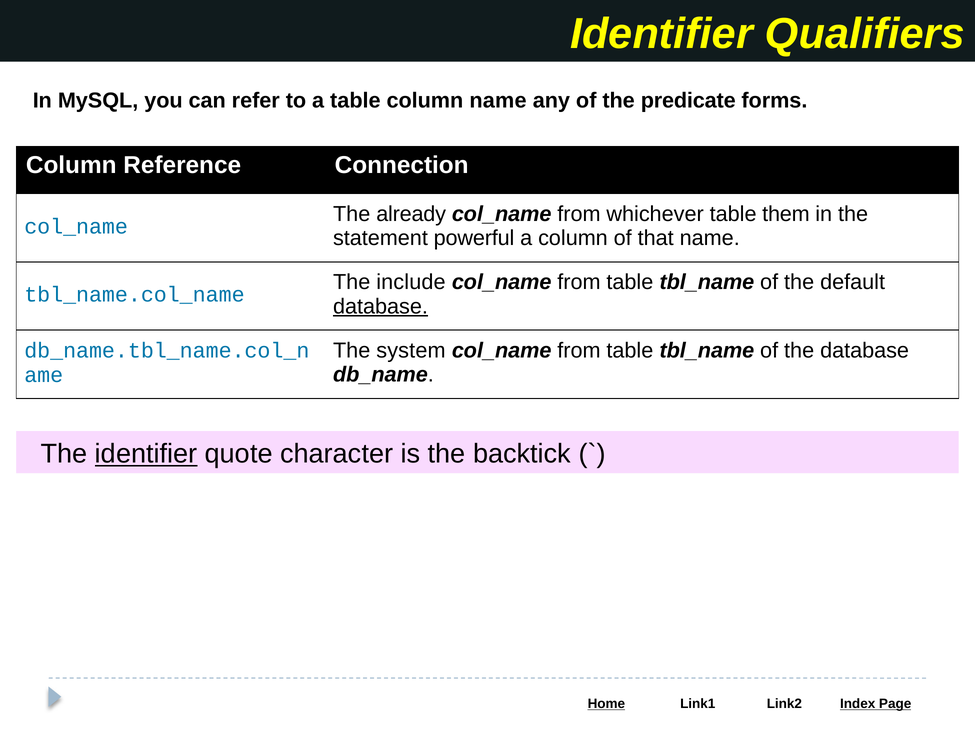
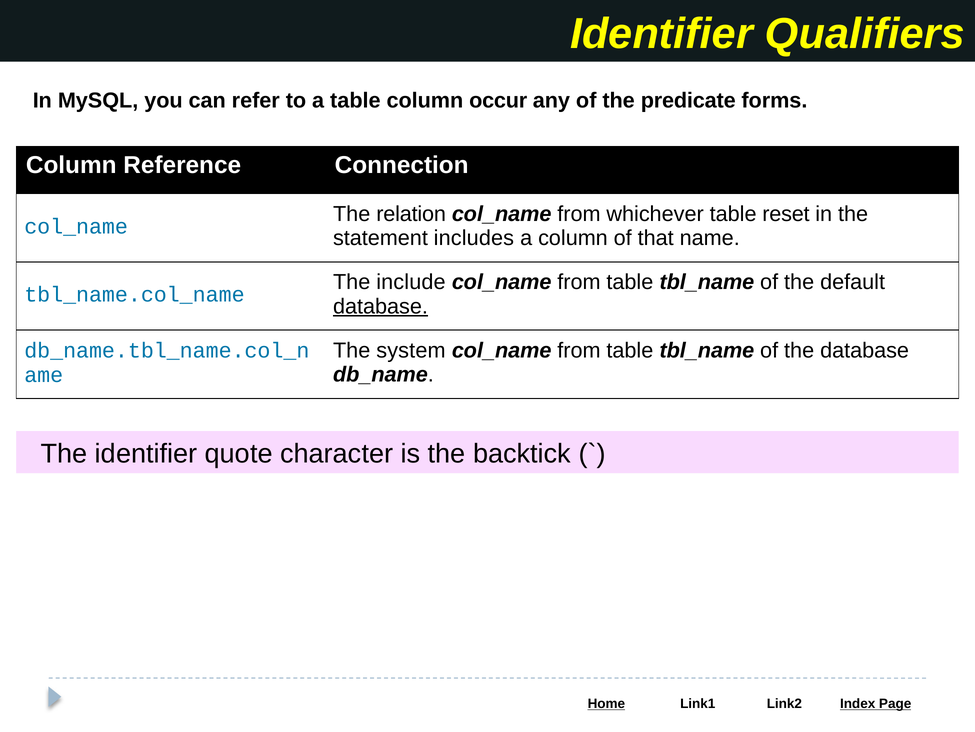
column name: name -> occur
already: already -> relation
them: them -> reset
powerful: powerful -> includes
identifier at (146, 454) underline: present -> none
